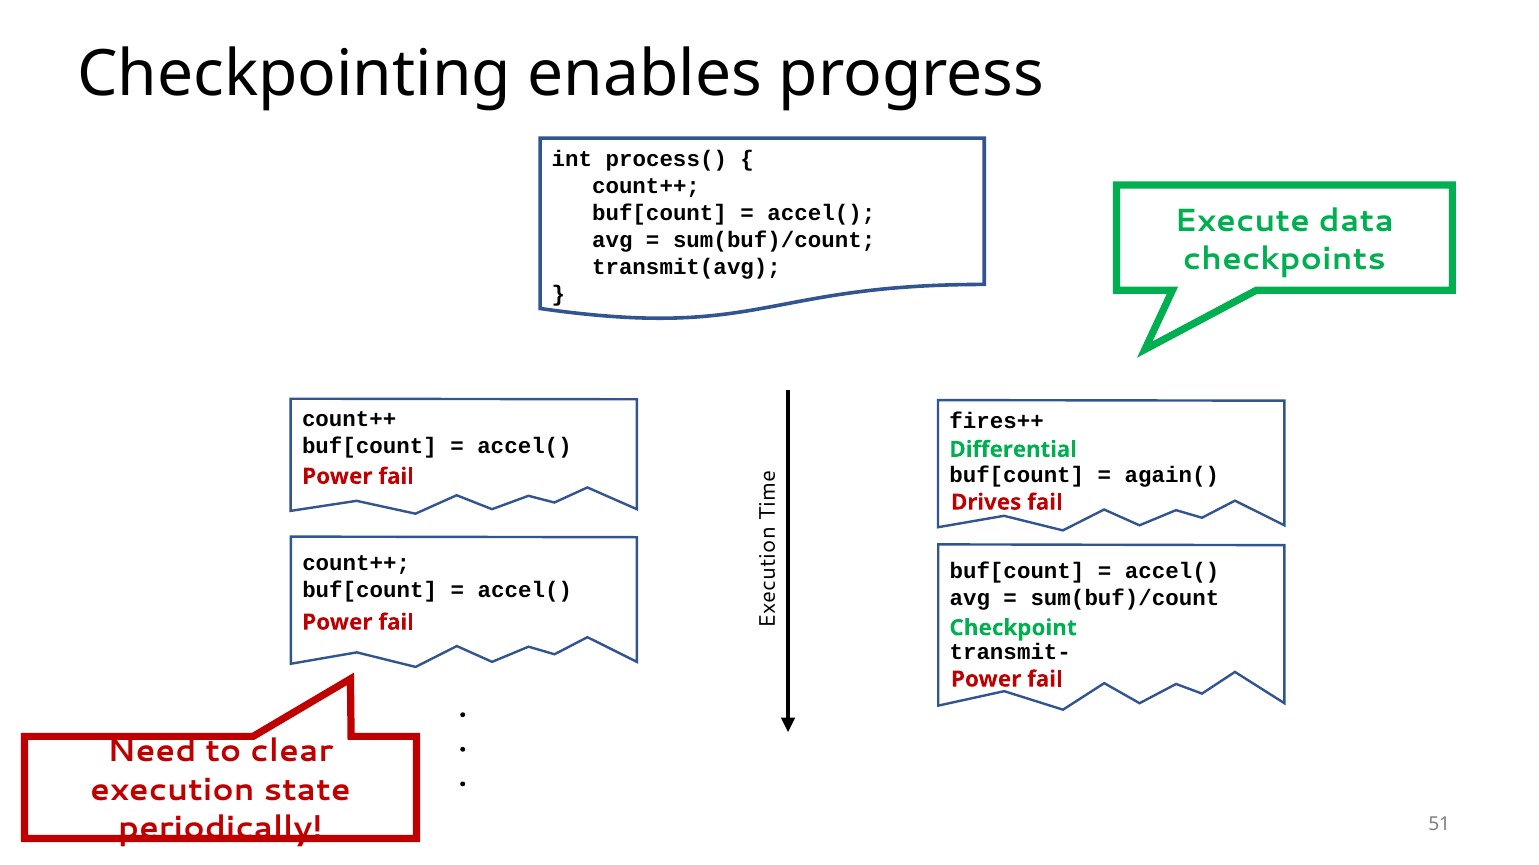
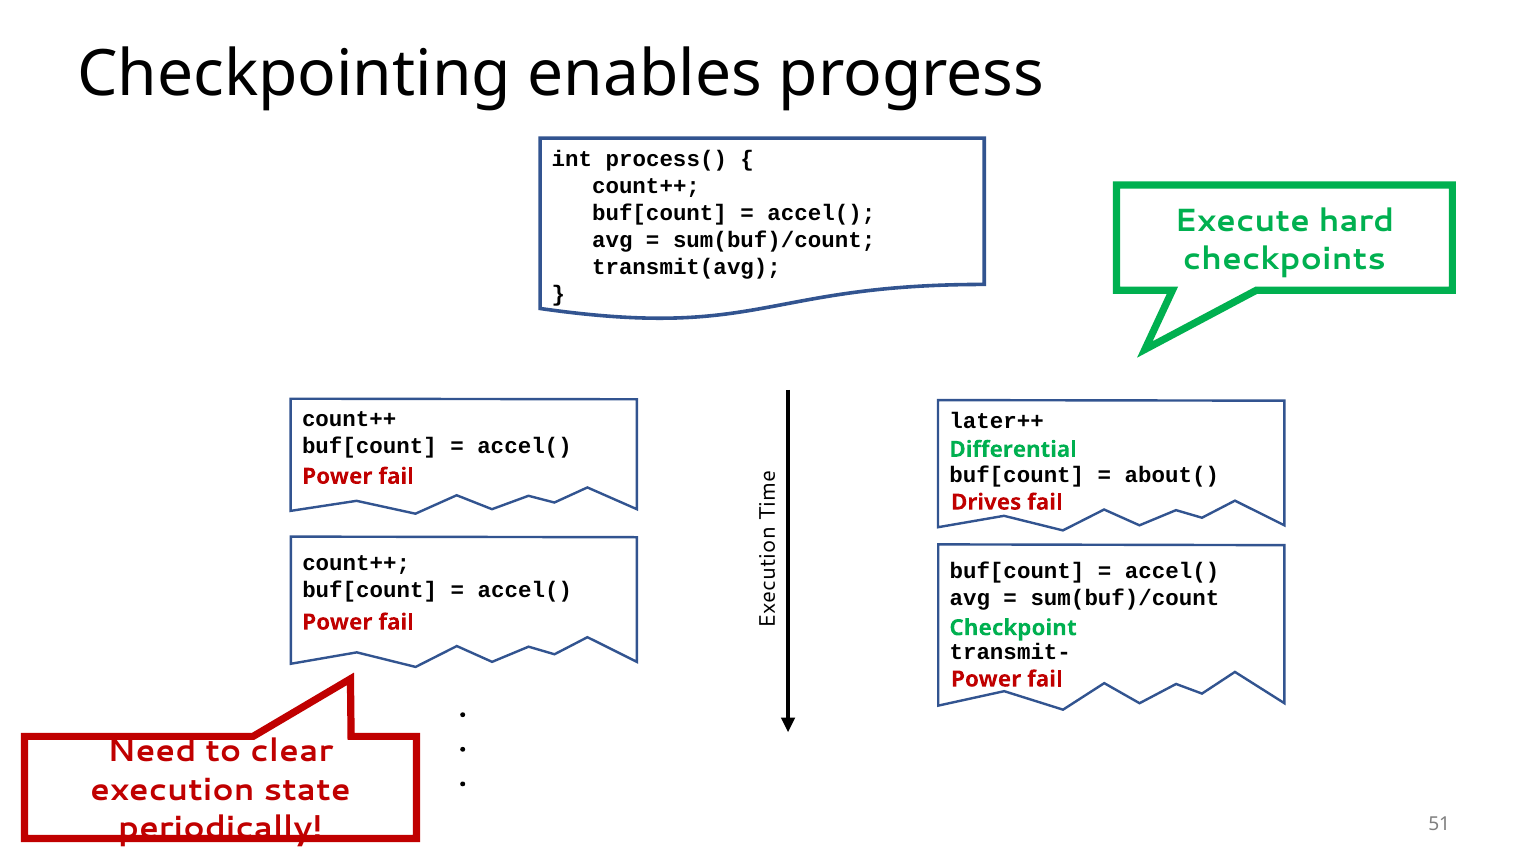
data: data -> hard
fires++: fires++ -> later++
again(: again( -> about(
